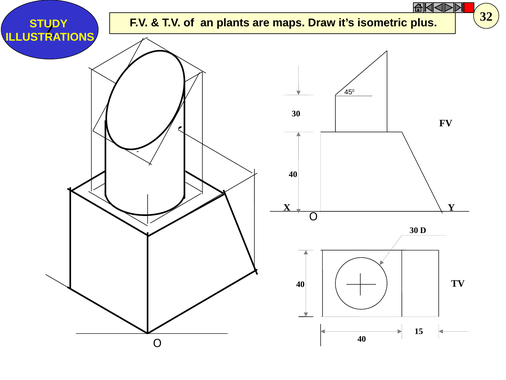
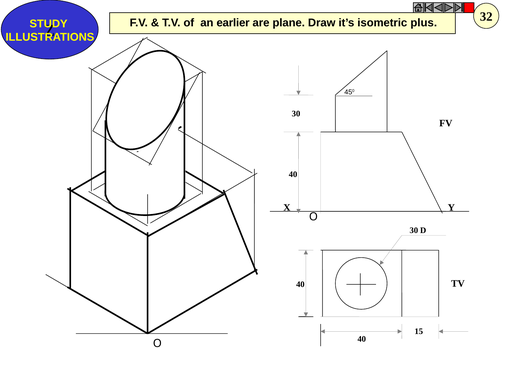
plants: plants -> earlier
maps: maps -> plane
